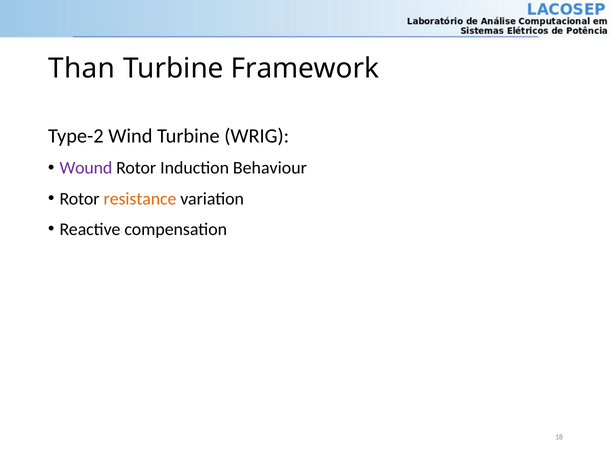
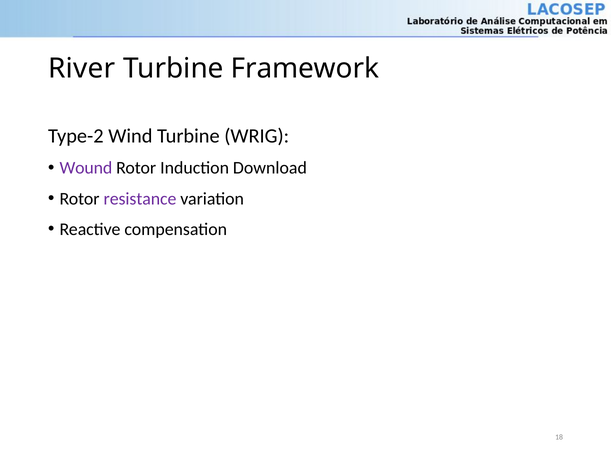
Than: Than -> River
Behaviour: Behaviour -> Download
resistance colour: orange -> purple
